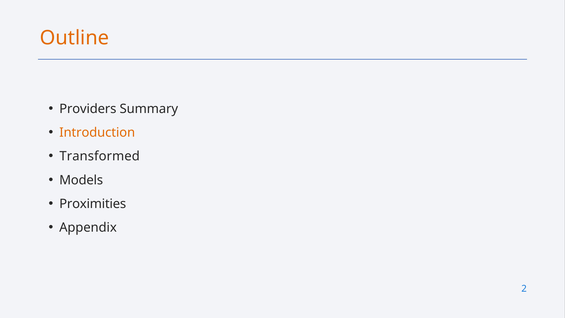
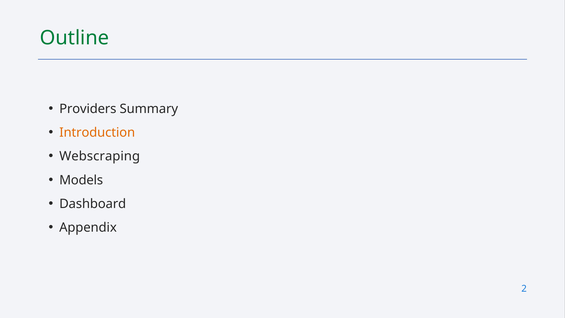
Outline colour: orange -> green
Transformed: Transformed -> Webscraping
Proximities: Proximities -> Dashboard
